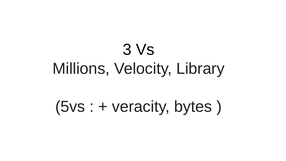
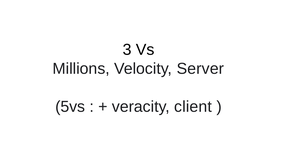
Library: Library -> Server
bytes: bytes -> client
